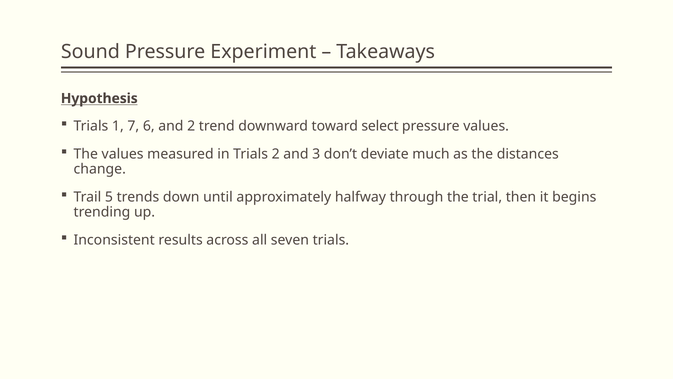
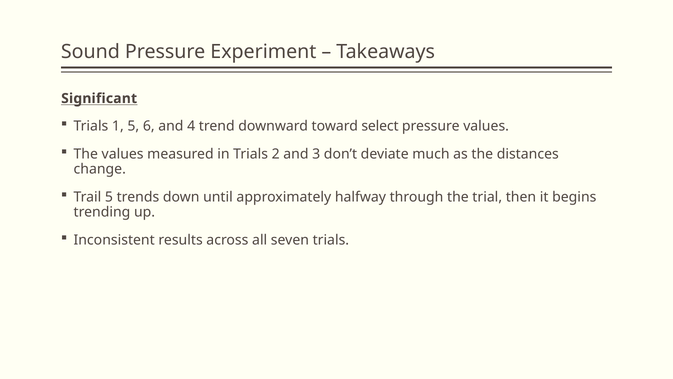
Hypothesis: Hypothesis -> Significant
1 7: 7 -> 5
and 2: 2 -> 4
